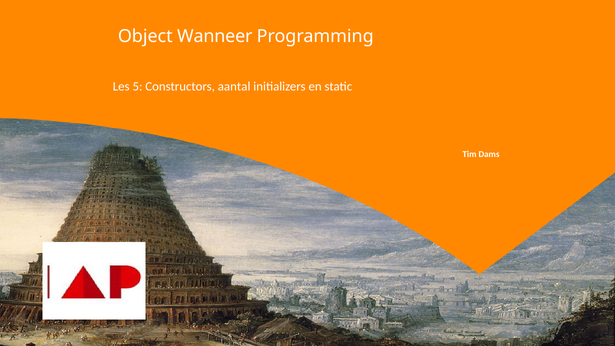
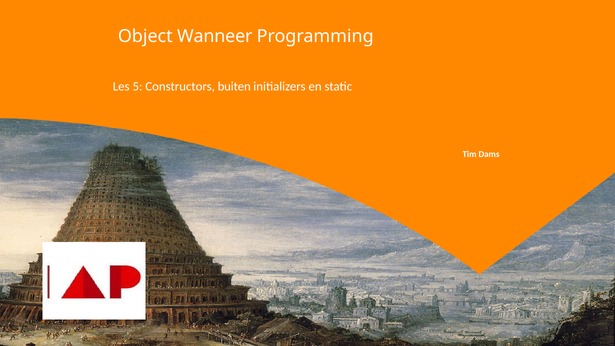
aantal: aantal -> buiten
